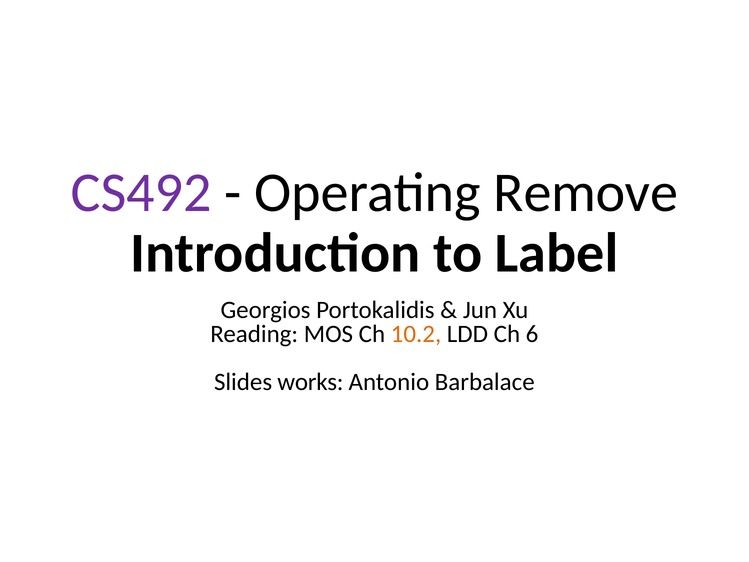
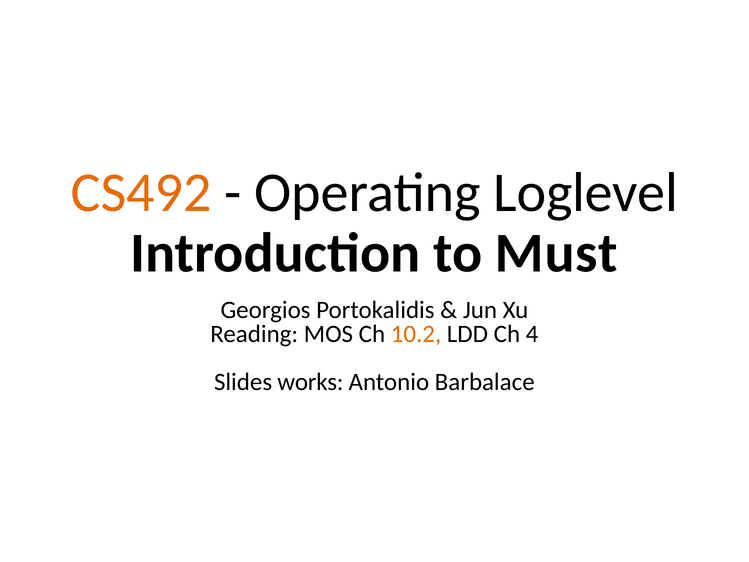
CS492 colour: purple -> orange
Remove: Remove -> Loglevel
Label: Label -> Must
6: 6 -> 4
